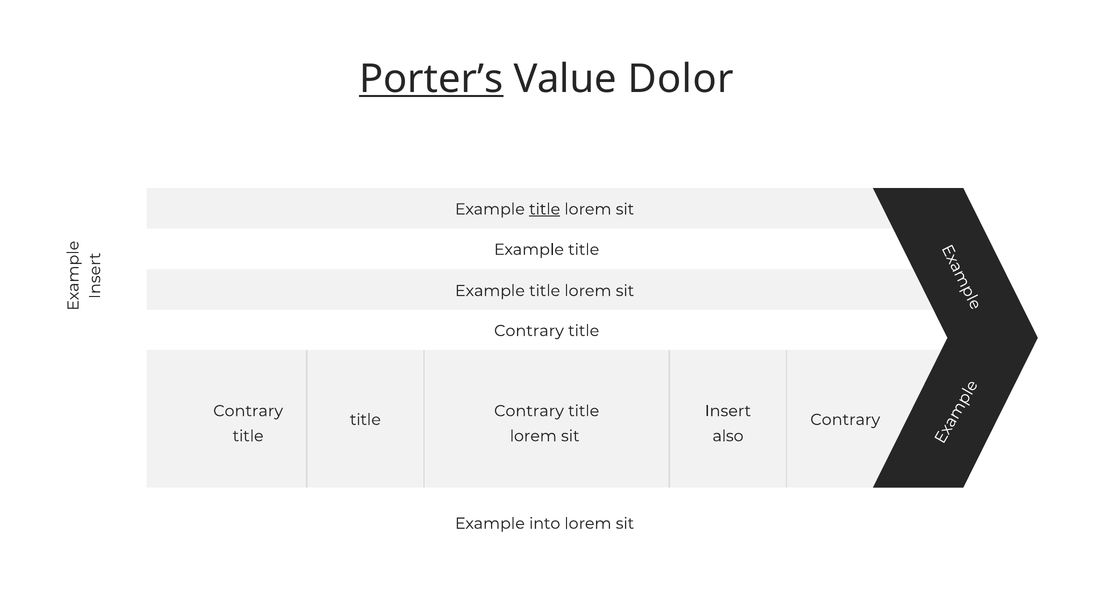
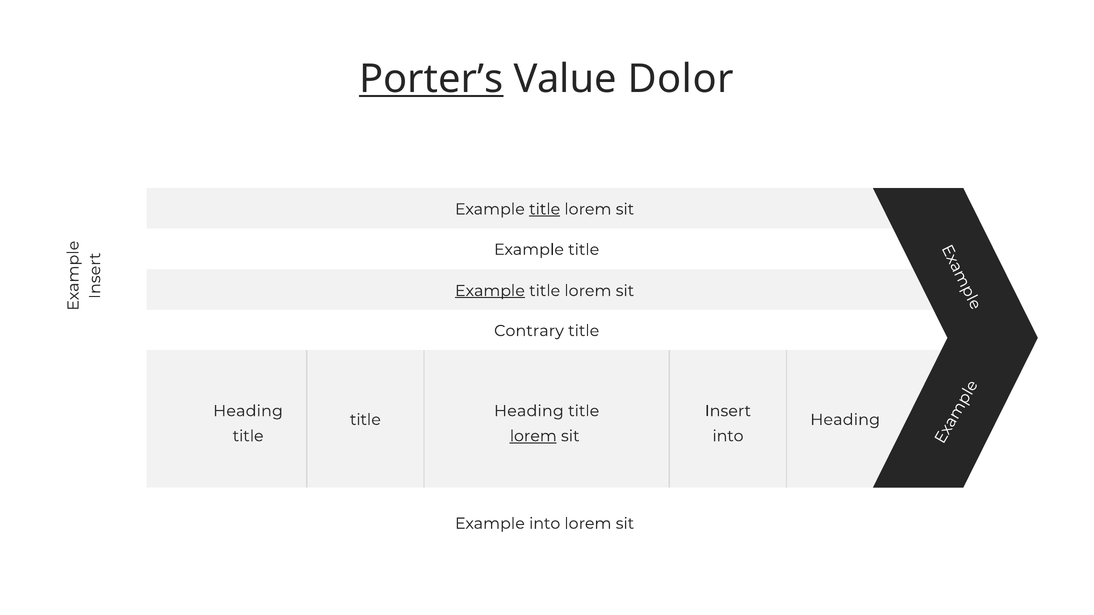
Example at (490, 291) underline: none -> present
Contrary at (248, 411): Contrary -> Heading
Contrary at (529, 411): Contrary -> Heading
Contrary at (845, 420): Contrary -> Heading
lorem at (533, 436) underline: none -> present
also at (728, 436): also -> into
